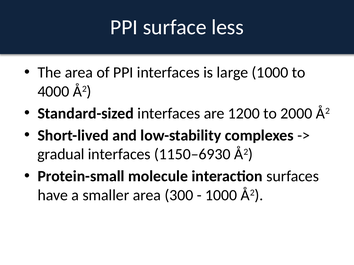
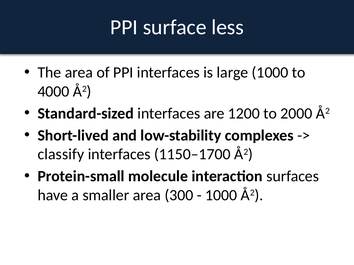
gradual: gradual -> classify
1150–6930: 1150–6930 -> 1150–1700
